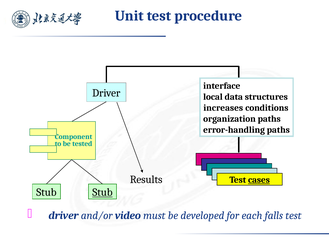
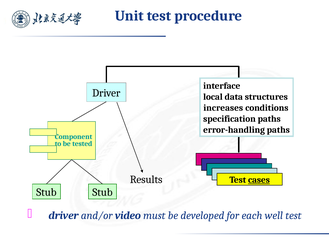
organization: organization -> specification
Stub at (102, 192) underline: present -> none
falls: falls -> well
